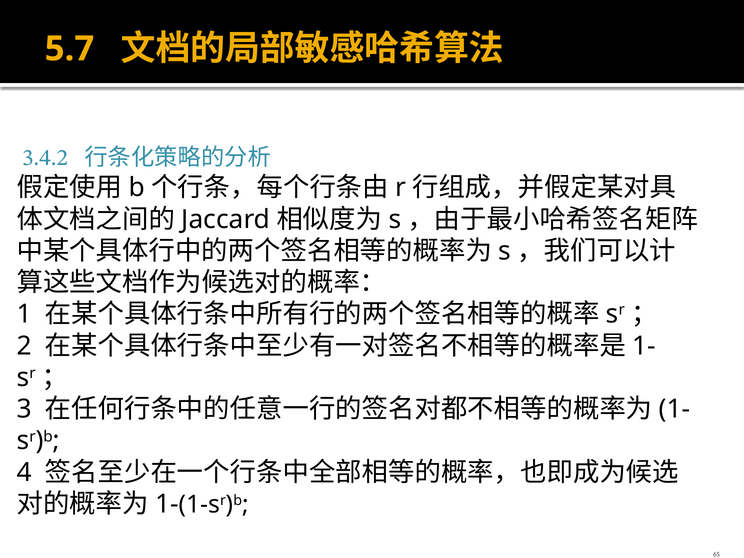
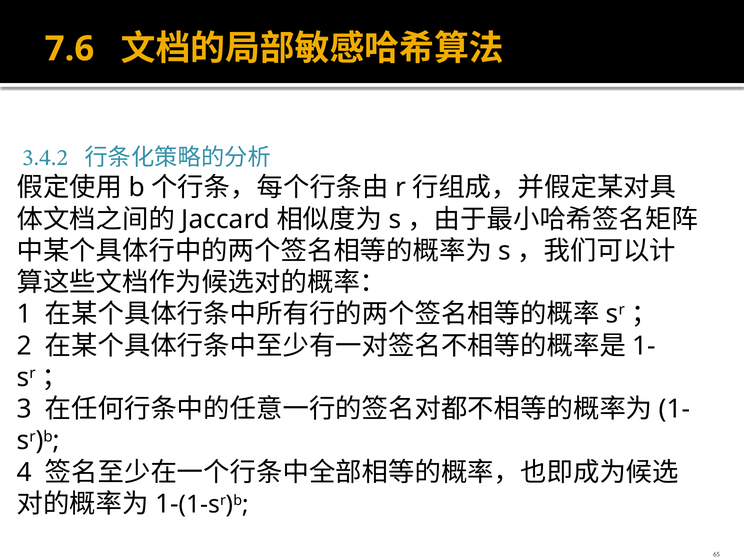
5.7: 5.7 -> 7.6
